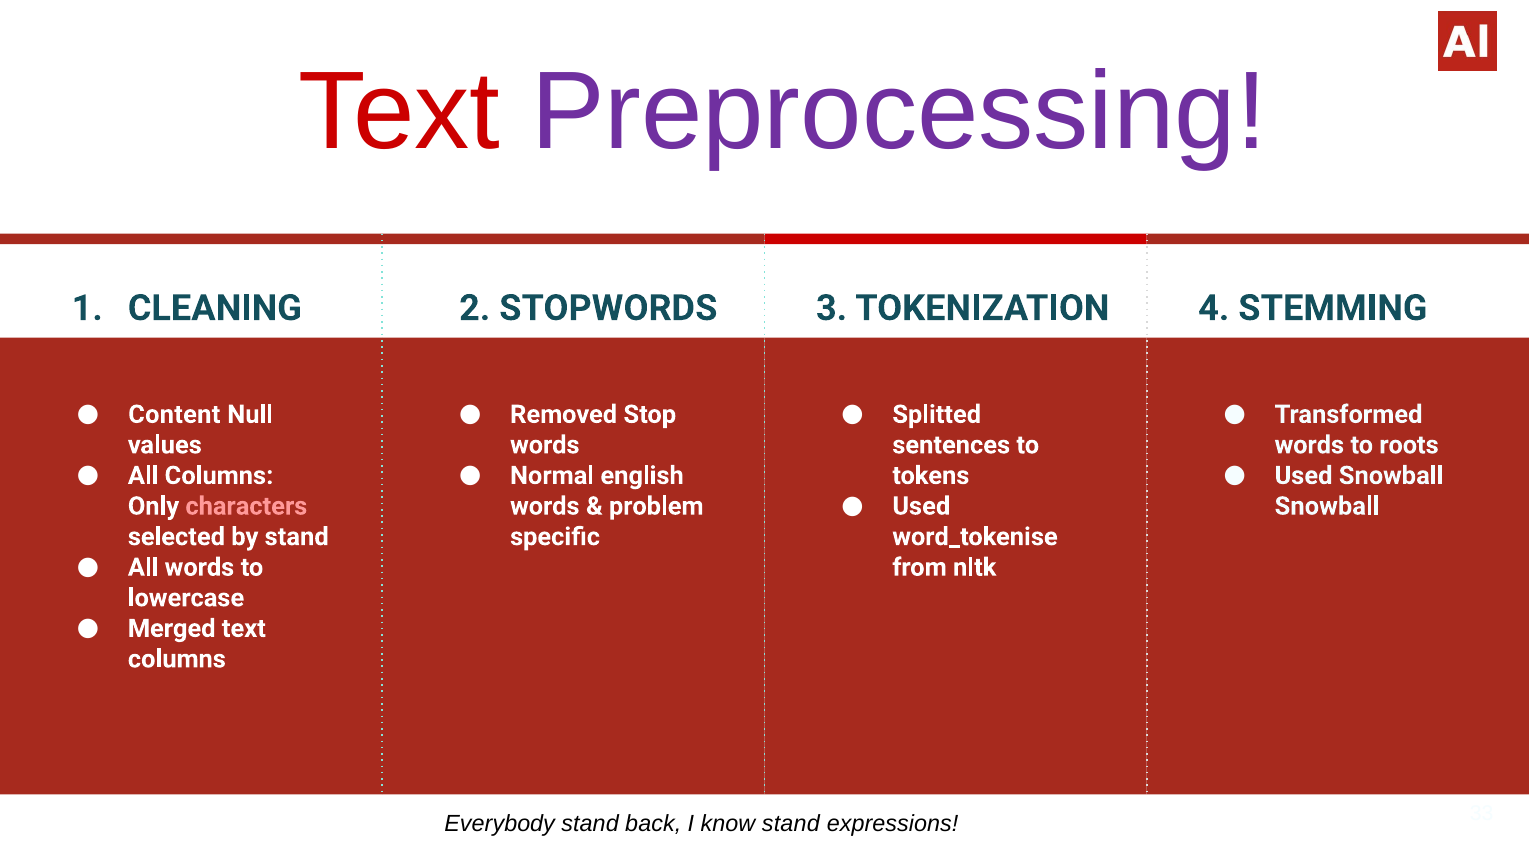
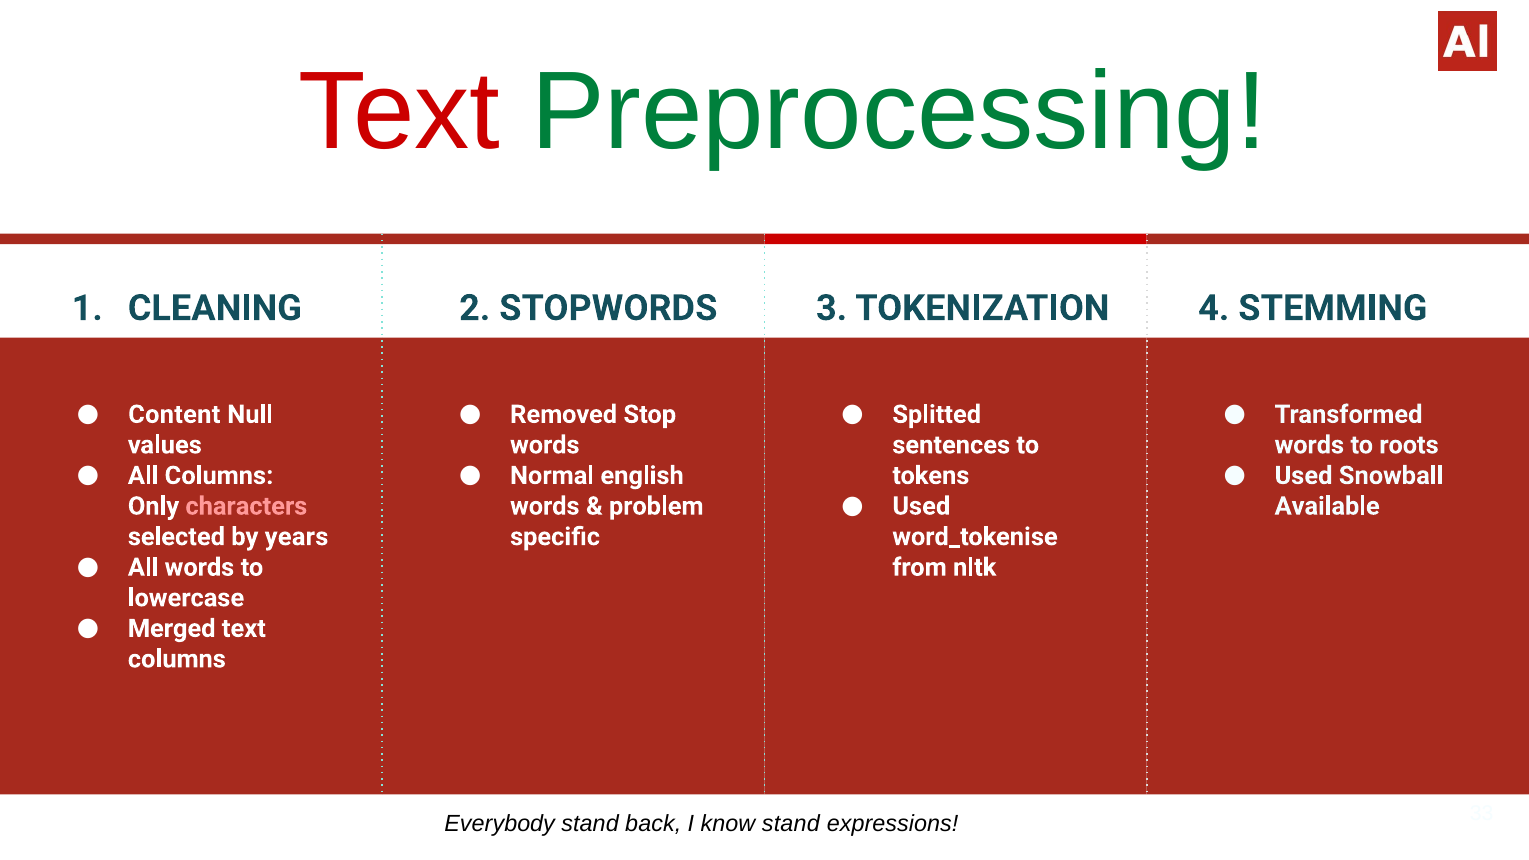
Preprocessing colour: purple -> green
Snowball at (1327, 506): Snowball -> Available
by stand: stand -> years
